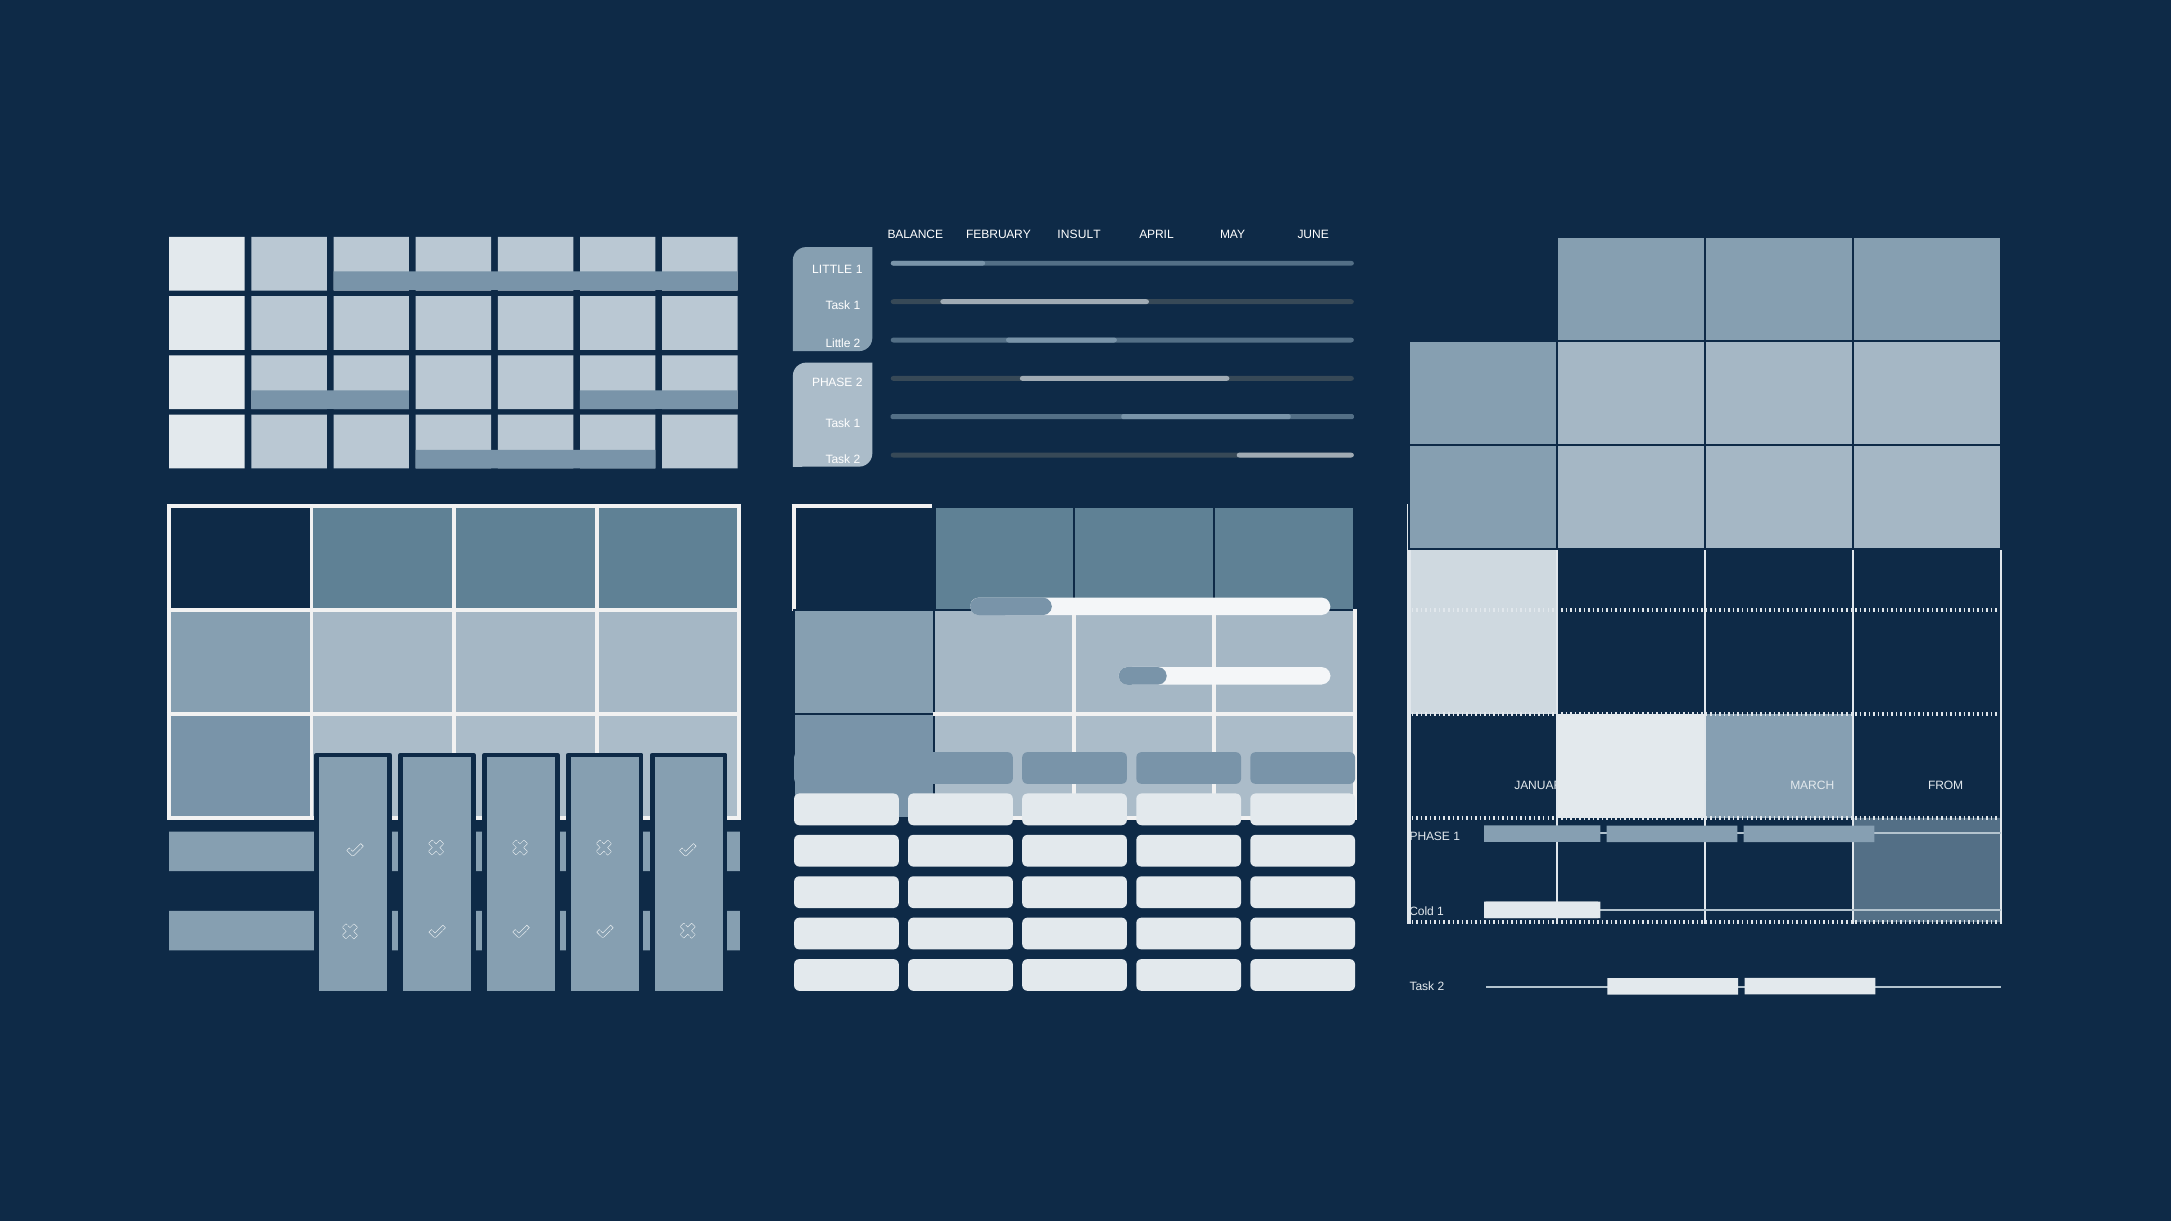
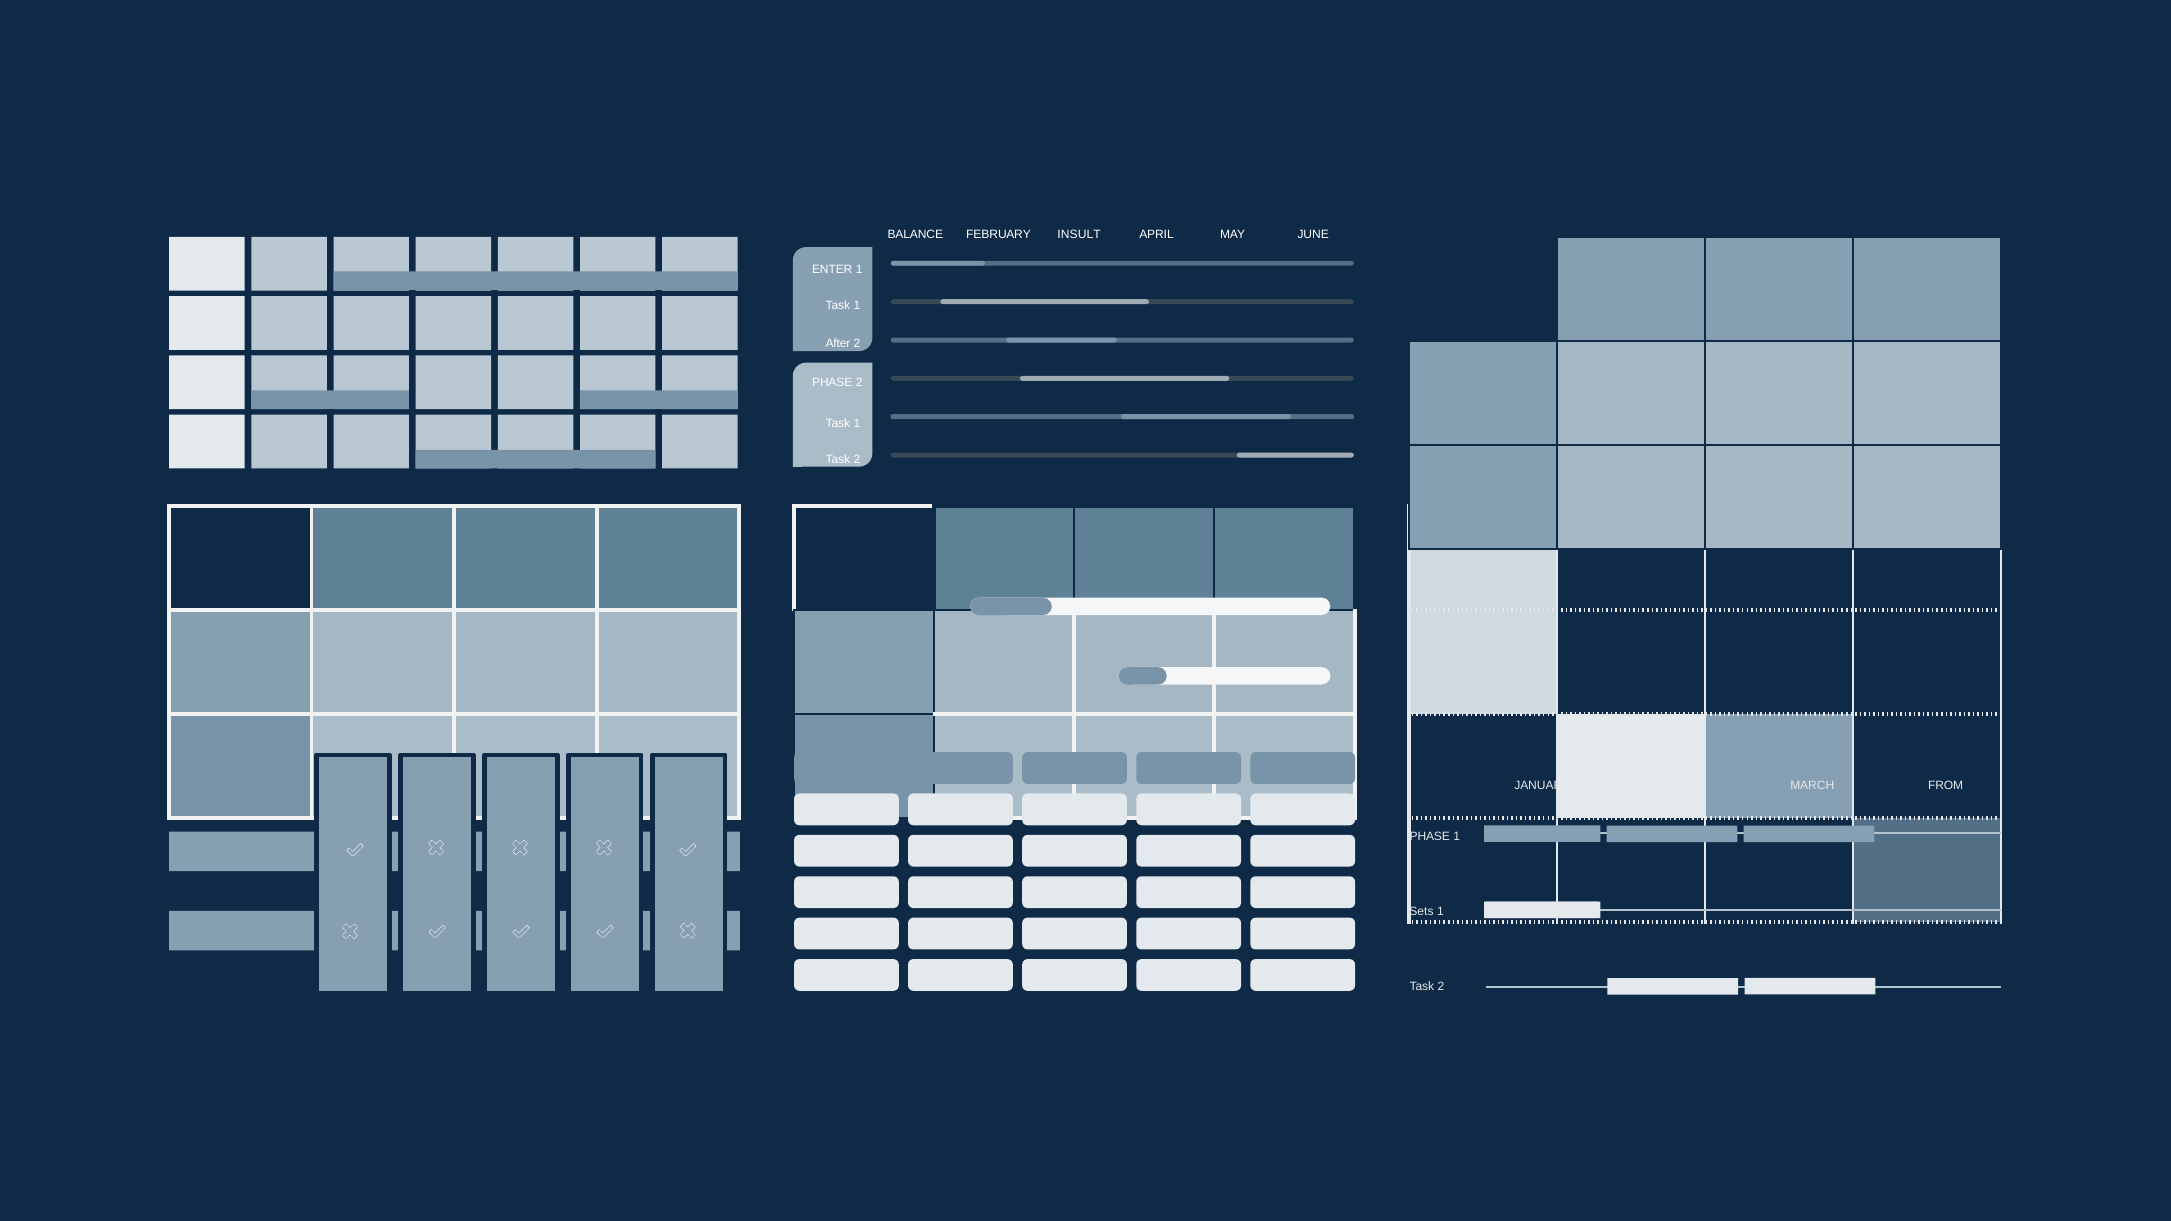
LITTLE at (832, 269): LITTLE -> ENTER
Little at (838, 344): Little -> After
Cold: Cold -> Sets
